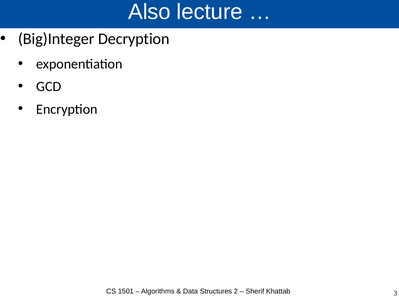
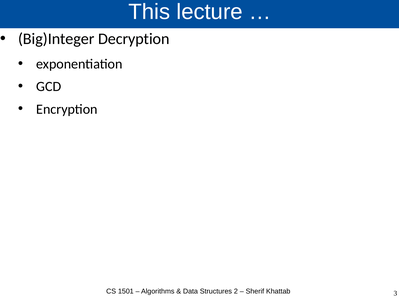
Also: Also -> This
